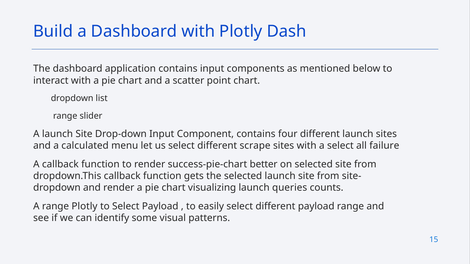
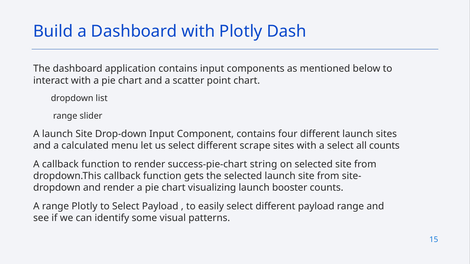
all failure: failure -> counts
better: better -> string
queries: queries -> booster
